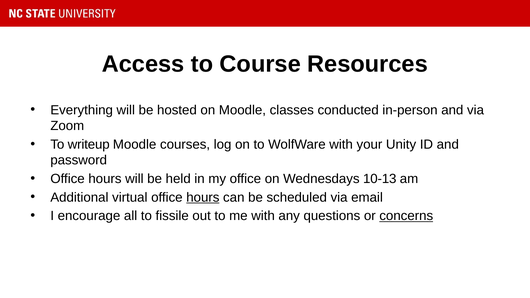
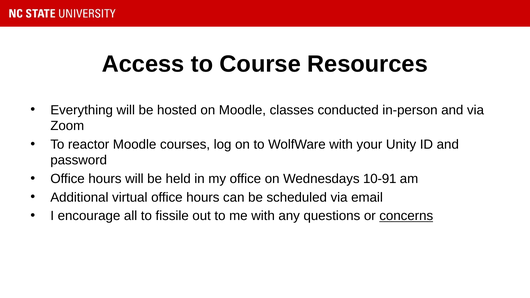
writeup: writeup -> reactor
10-13: 10-13 -> 10-91
hours at (203, 197) underline: present -> none
